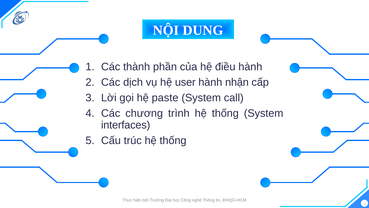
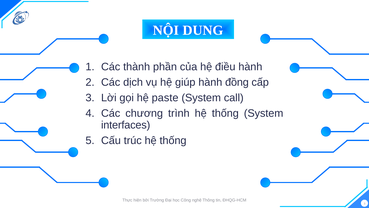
user: user -> giúp
nhận: nhận -> đồng
